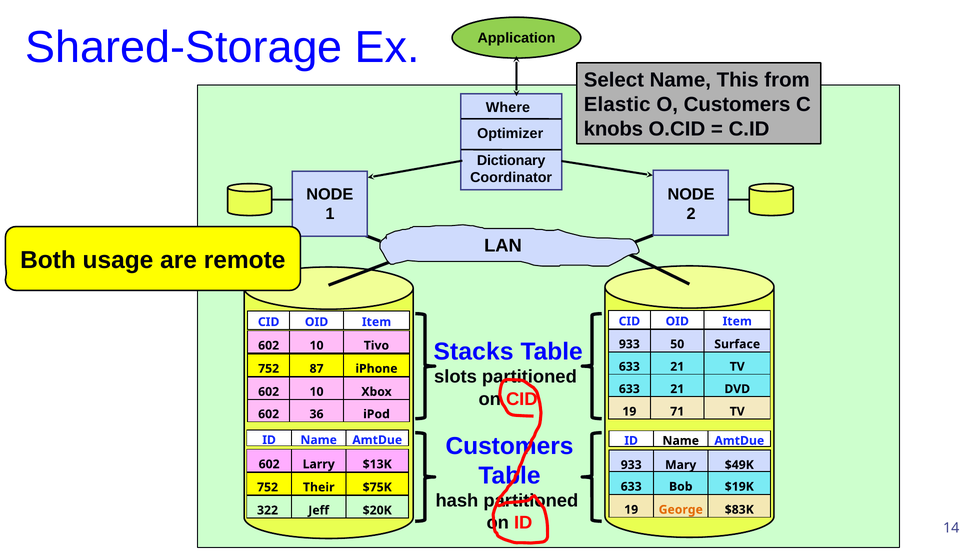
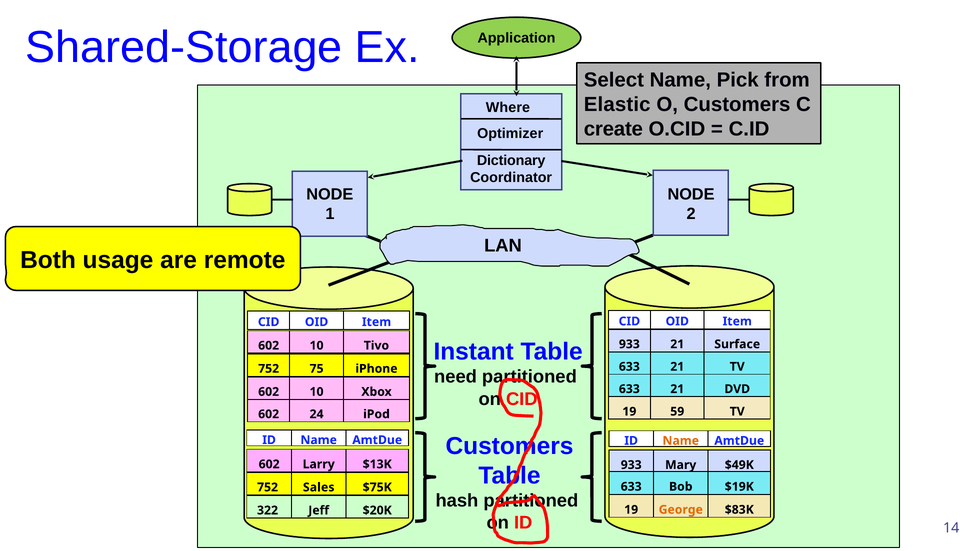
This: This -> Pick
knobs: knobs -> create
Stacks: Stacks -> Instant
933 50: 50 -> 21
87: 87 -> 75
slots: slots -> need
71: 71 -> 59
36: 36 -> 24
Name at (681, 441) colour: black -> orange
Their: Their -> Sales
